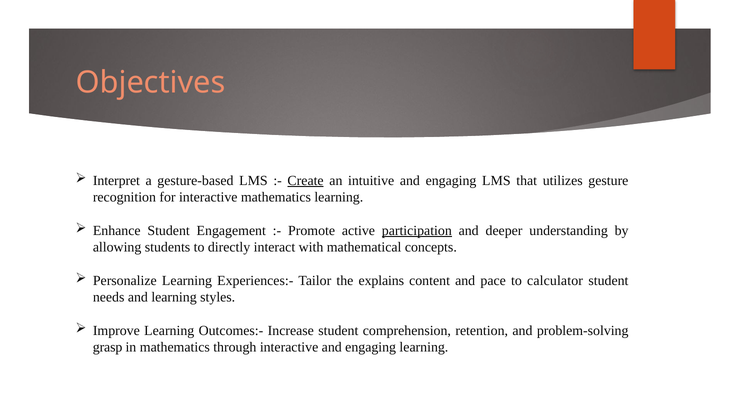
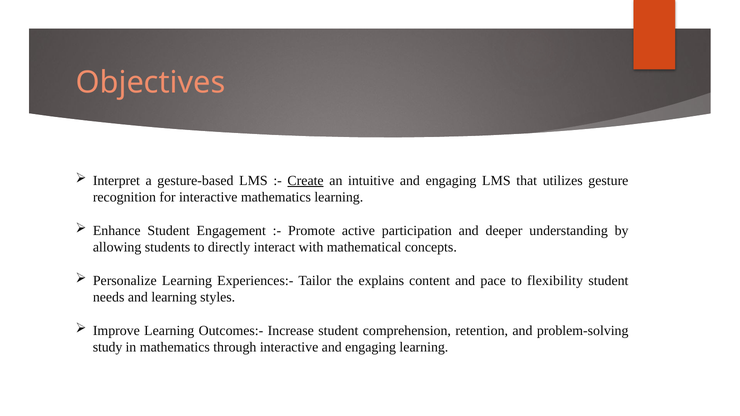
participation underline: present -> none
calculator: calculator -> flexibility
grasp: grasp -> study
